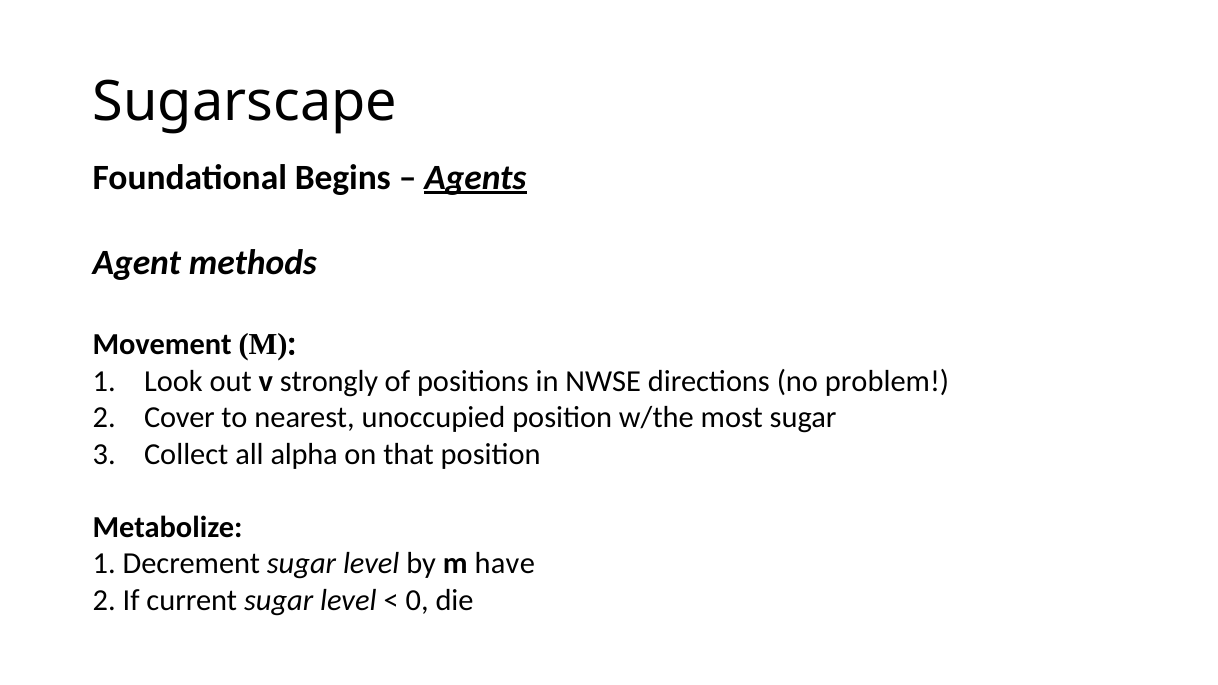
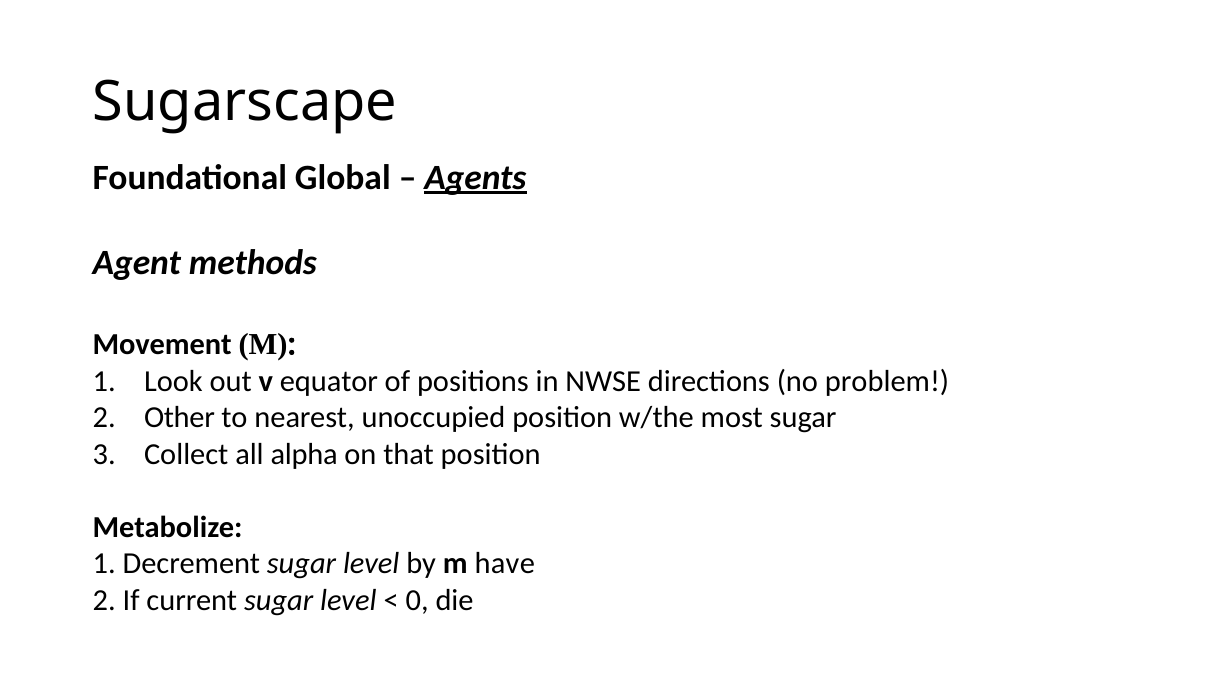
Begins: Begins -> Global
strongly: strongly -> equator
Cover: Cover -> Other
